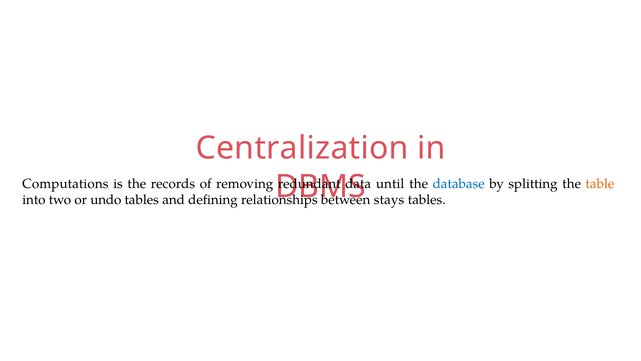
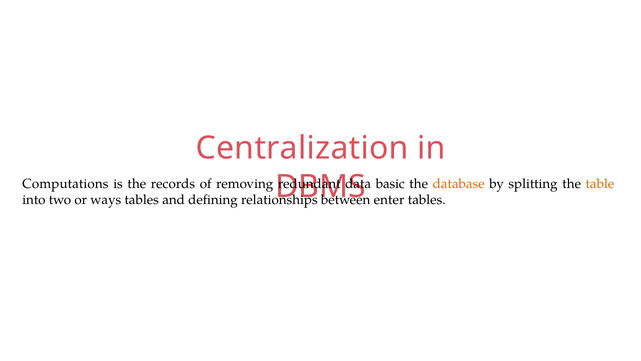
until: until -> basic
database colour: blue -> orange
undo: undo -> ways
stays: stays -> enter
